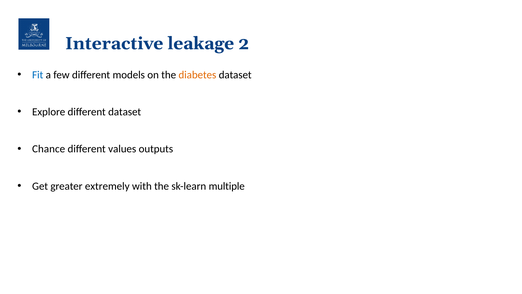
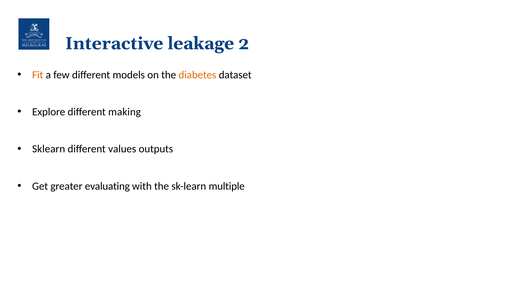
Fit colour: blue -> orange
different dataset: dataset -> making
Chance: Chance -> Sklearn
extremely: extremely -> evaluating
